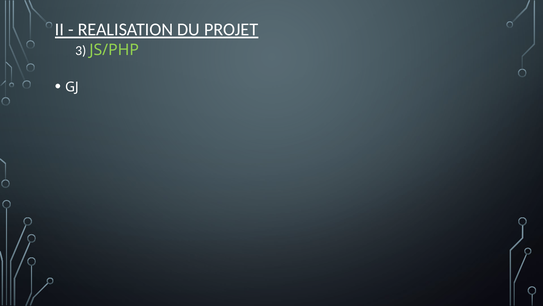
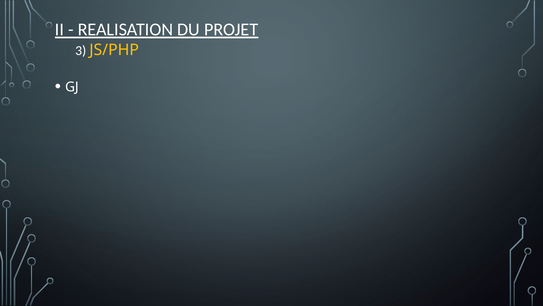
JS/PHP colour: light green -> yellow
